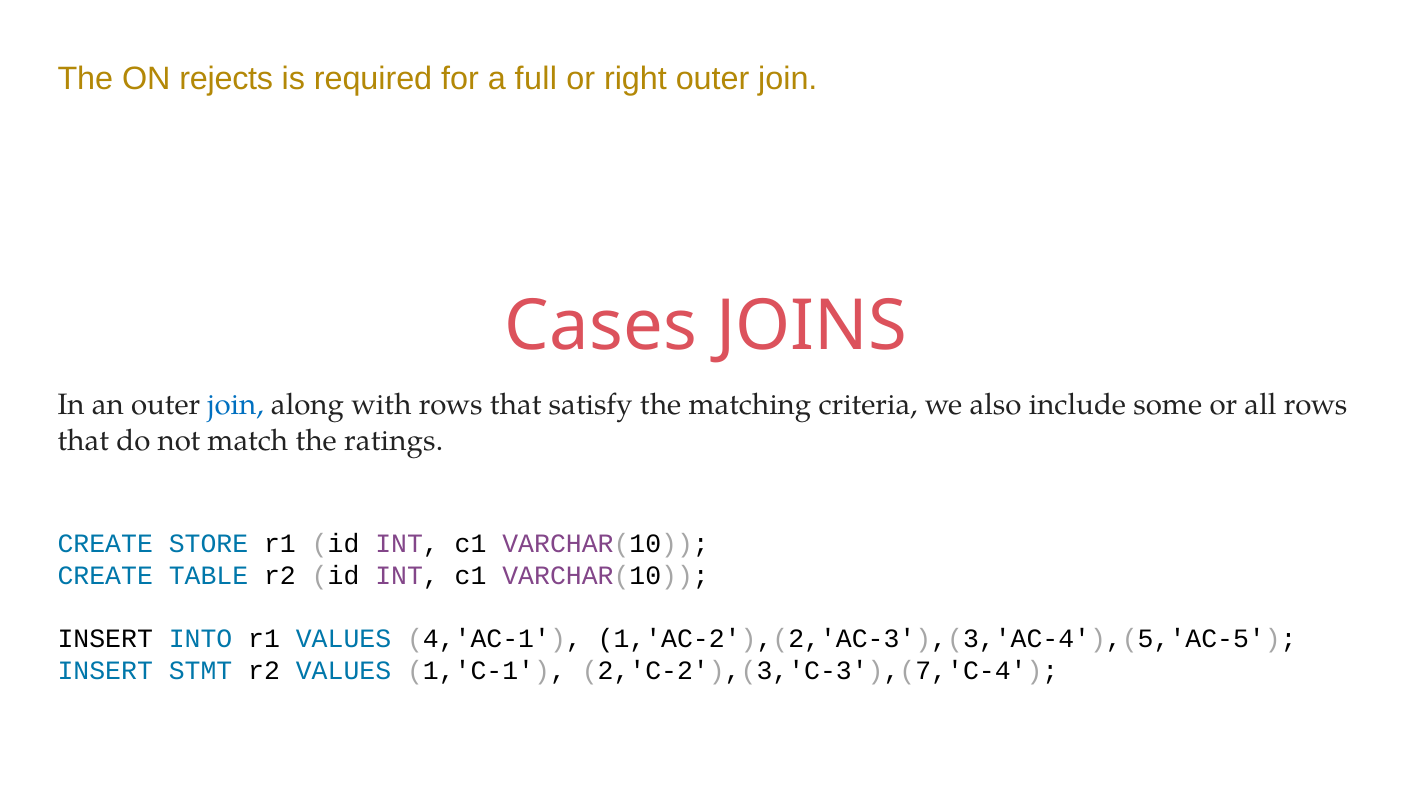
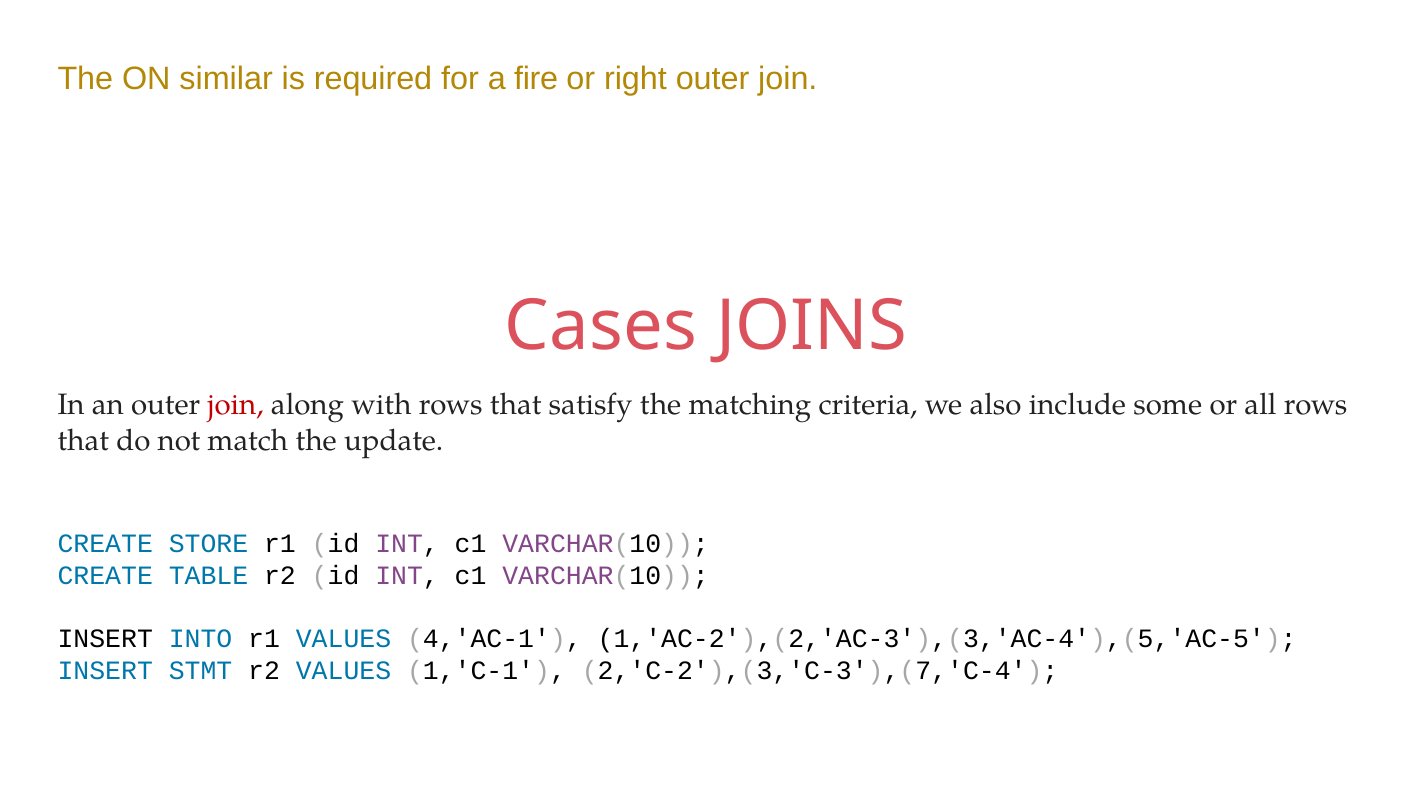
rejects: rejects -> similar
full: full -> fire
join at (236, 405) colour: blue -> red
ratings: ratings -> update
